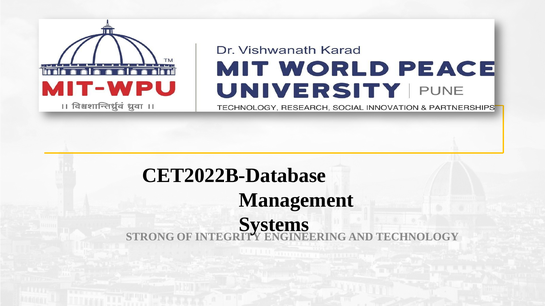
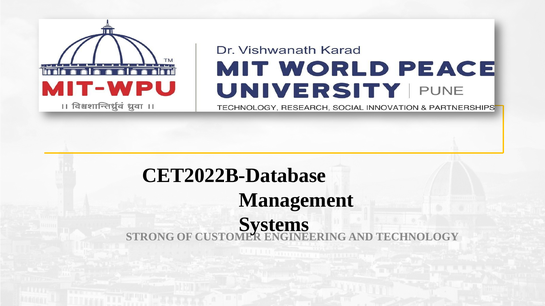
INTEGRITY: INTEGRITY -> CUSTOMER
